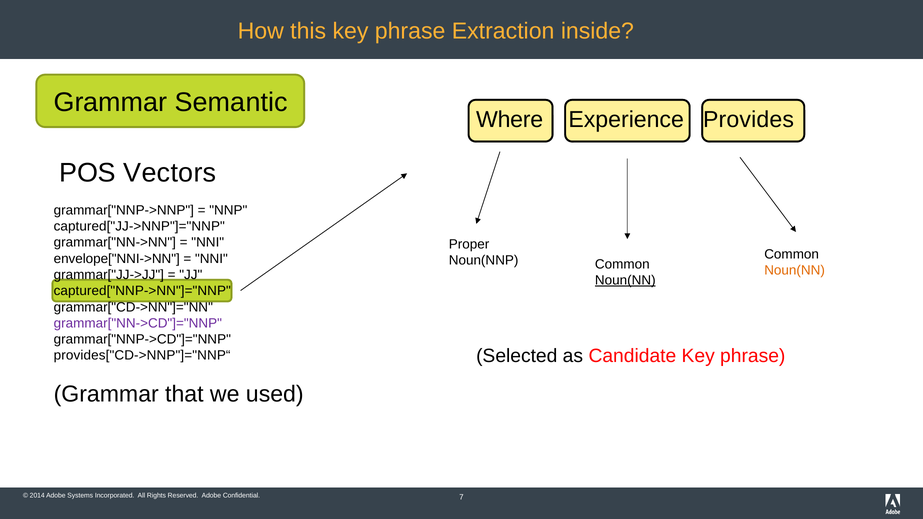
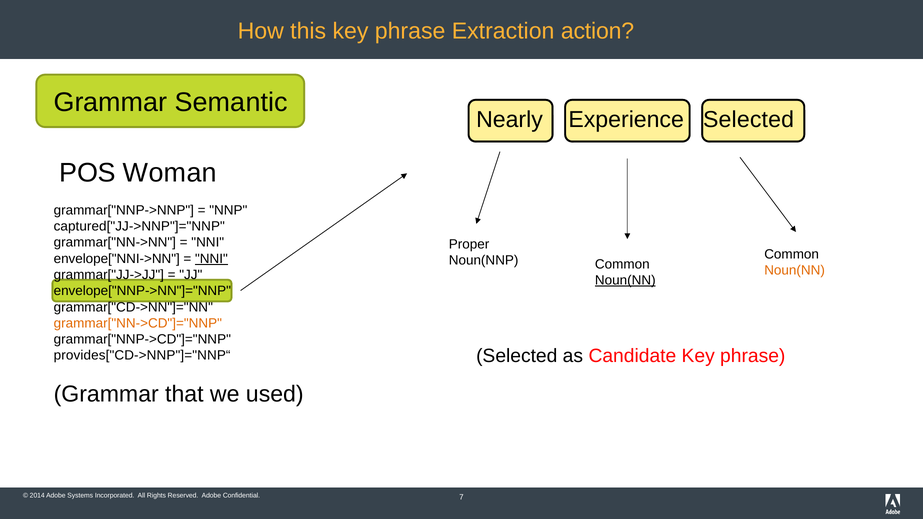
inside: inside -> action
Where: Where -> Nearly
Experience Provides: Provides -> Selected
Vectors: Vectors -> Woman
NNI at (211, 259) underline: none -> present
captured["NNP->NN"]="NNP: captured["NNP->NN"]="NNP -> envelope["NNP->NN"]="NNP
grammar["NN->CD"]="NNP colour: purple -> orange
